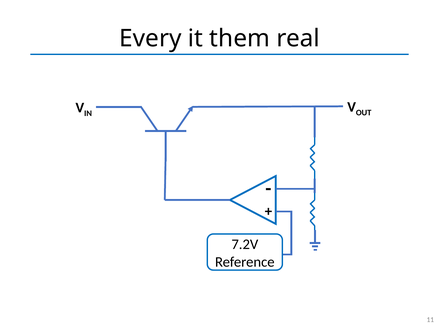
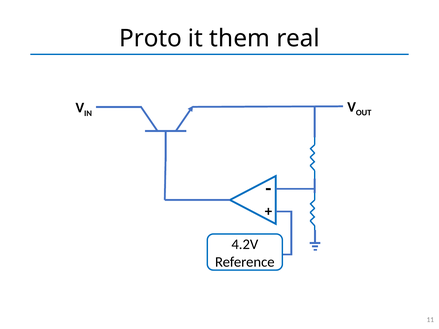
Every: Every -> Proto
7.2V: 7.2V -> 4.2V
